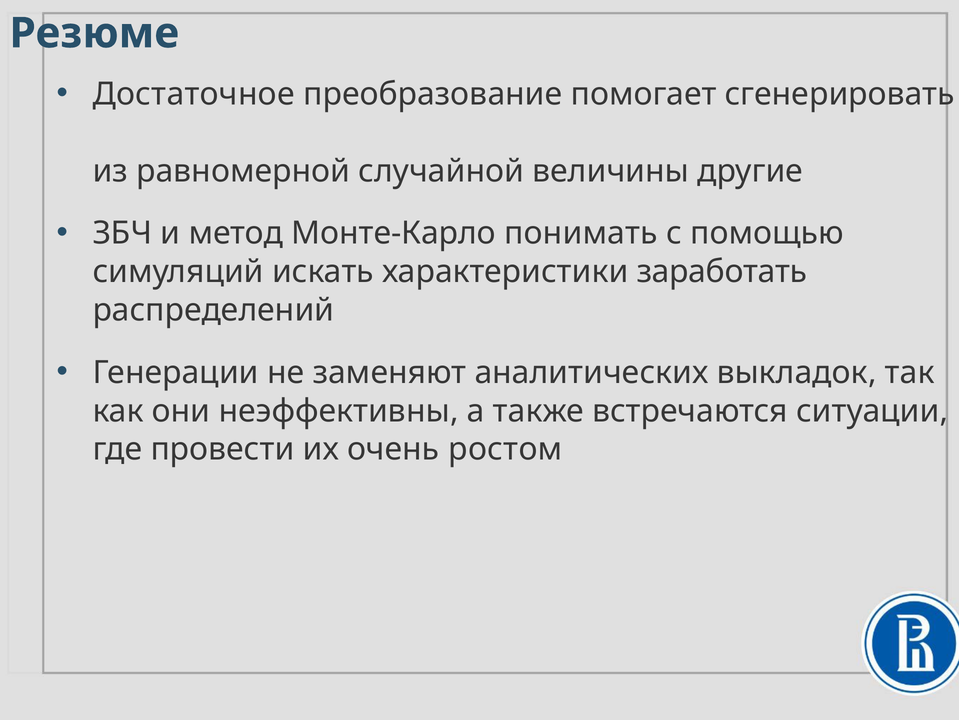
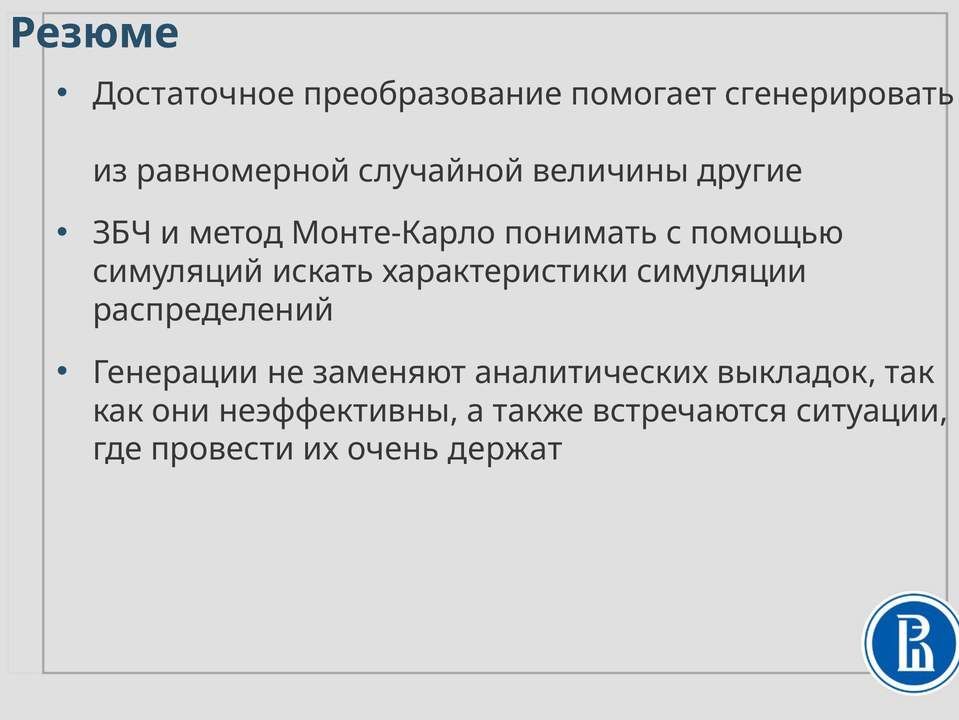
заработать: заработать -> симуляции
ростом: ростом -> держат
